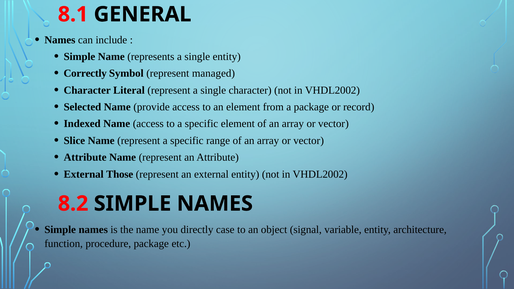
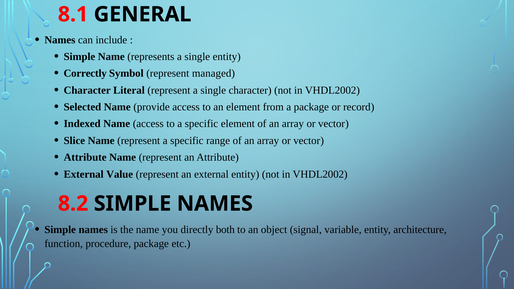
Those: Those -> Value
case: case -> both
